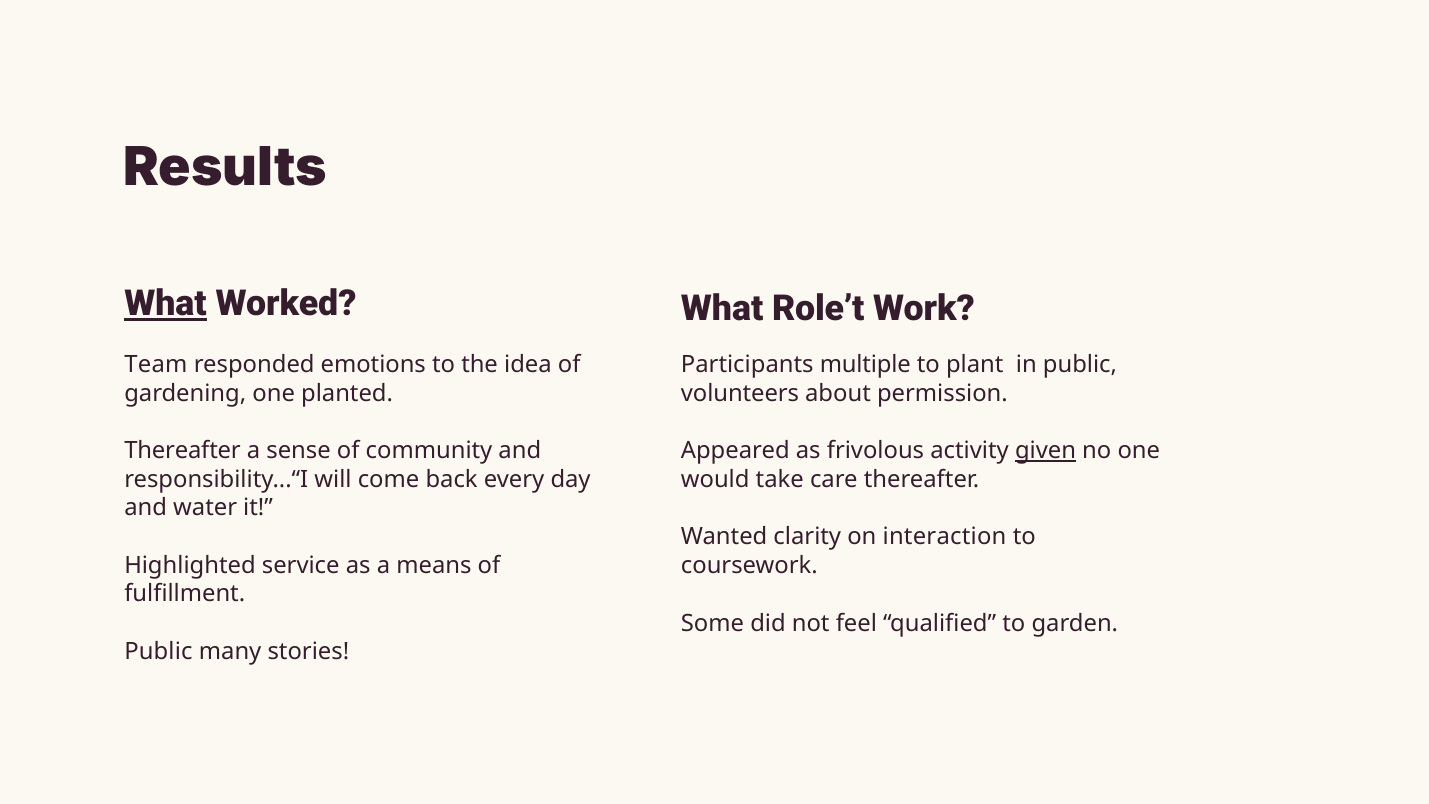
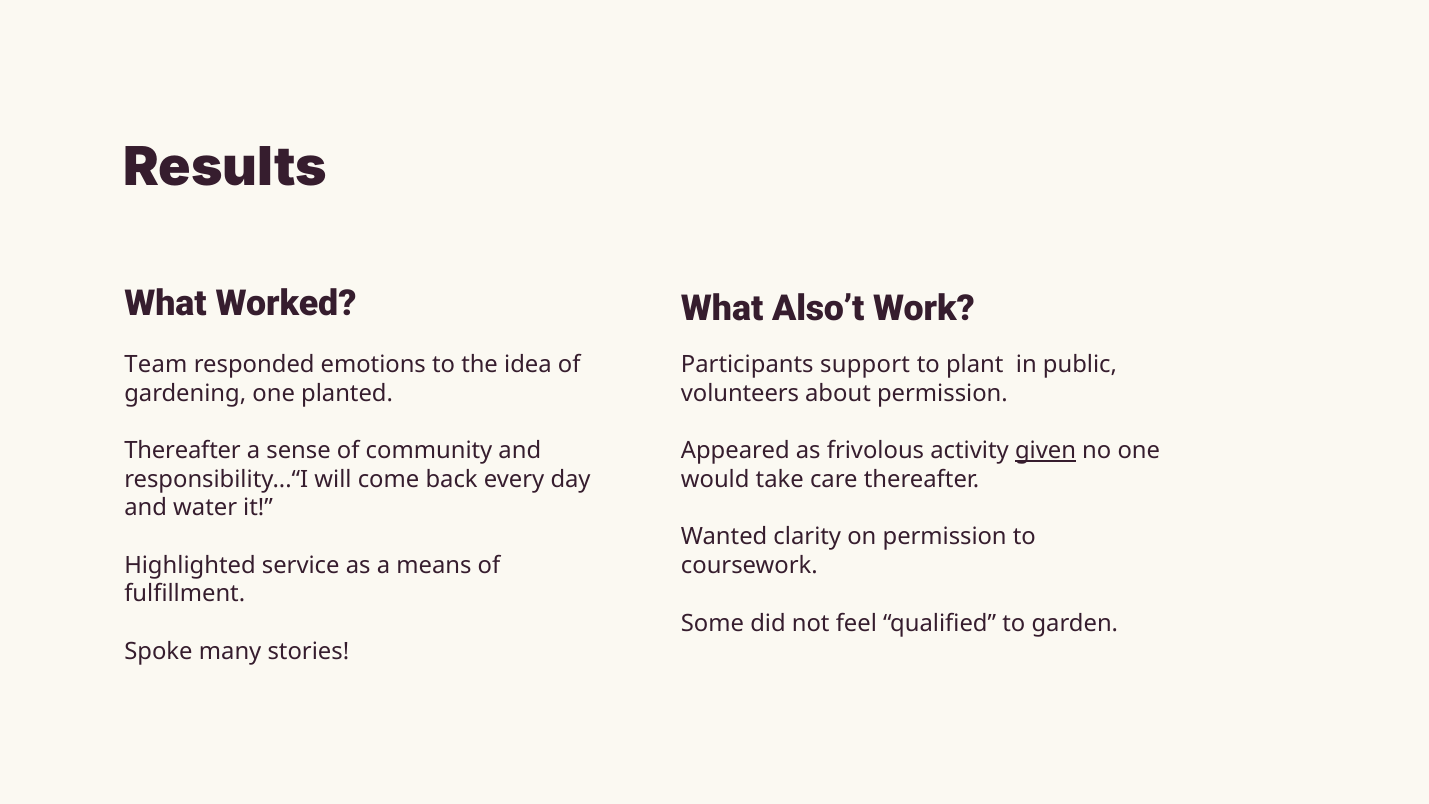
What at (165, 304) underline: present -> none
Role’t: Role’t -> Also’t
multiple: multiple -> support
on interaction: interaction -> permission
Public at (158, 652): Public -> Spoke
